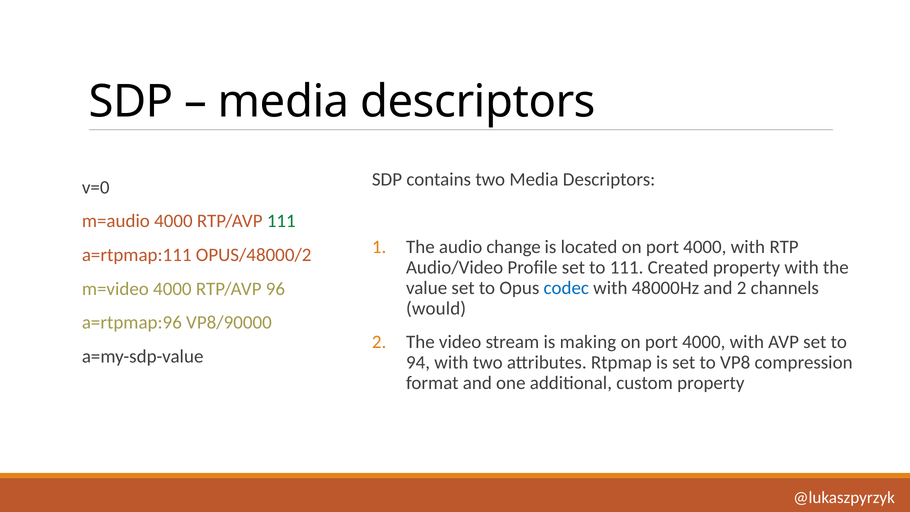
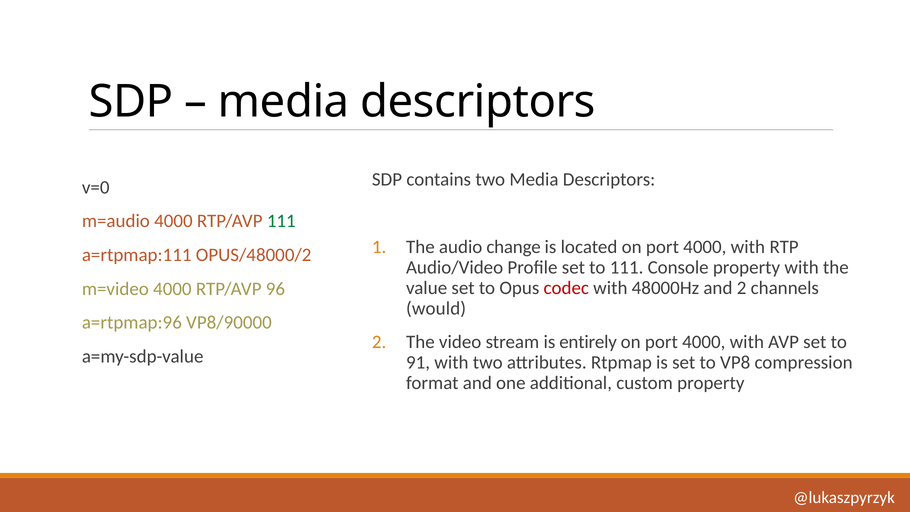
Created: Created -> Console
codec colour: blue -> red
making: making -> entirely
94: 94 -> 91
